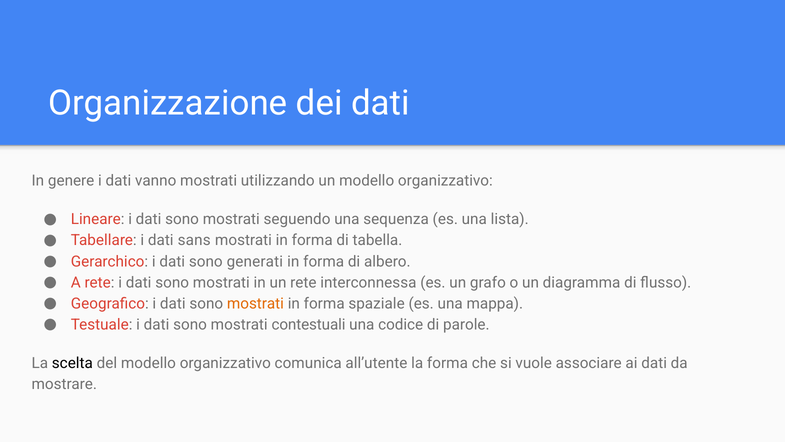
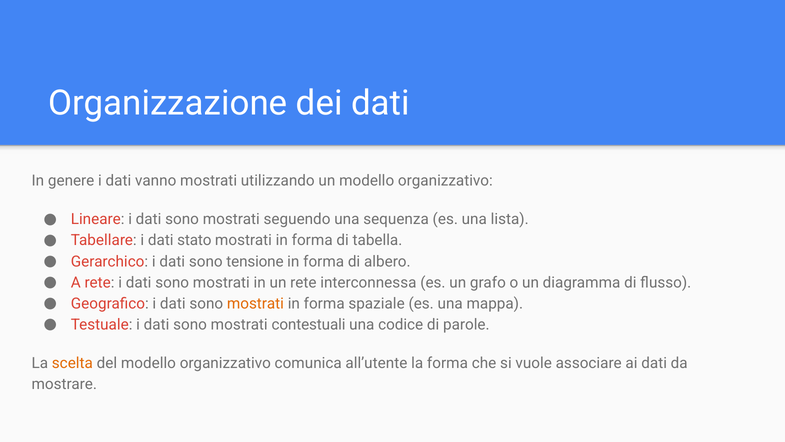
sans: sans -> stato
generati: generati -> tensione
scelta colour: black -> orange
